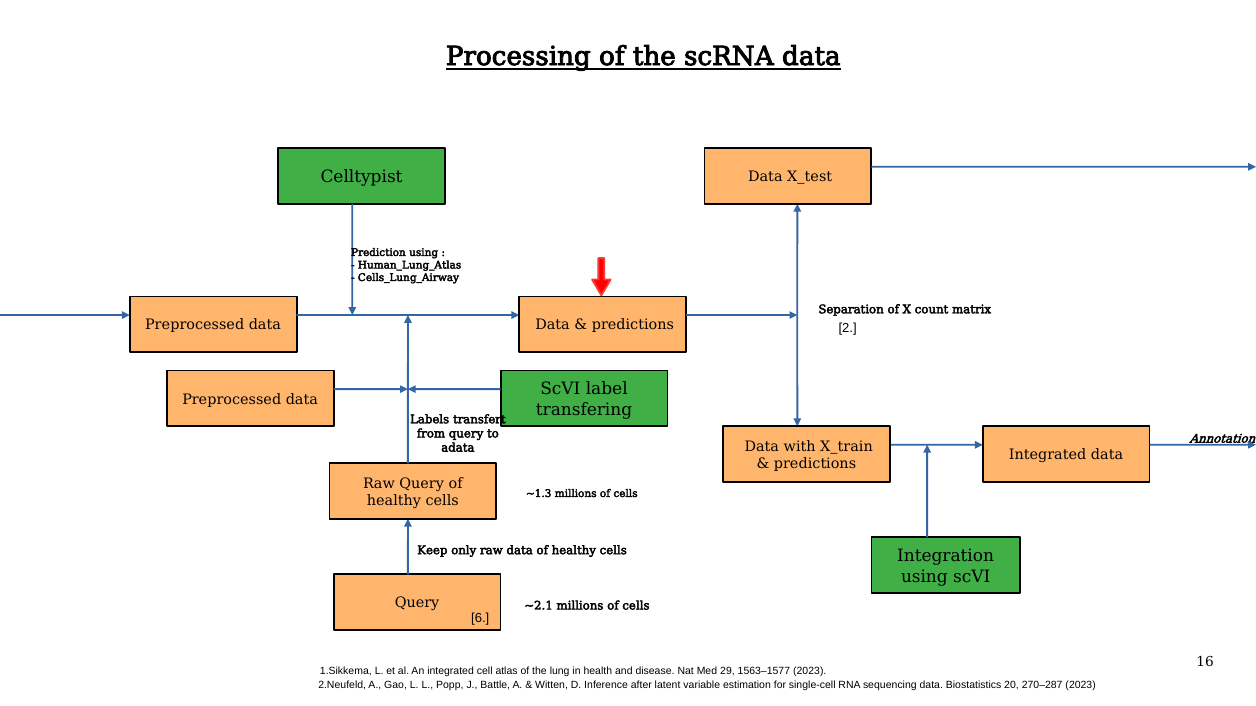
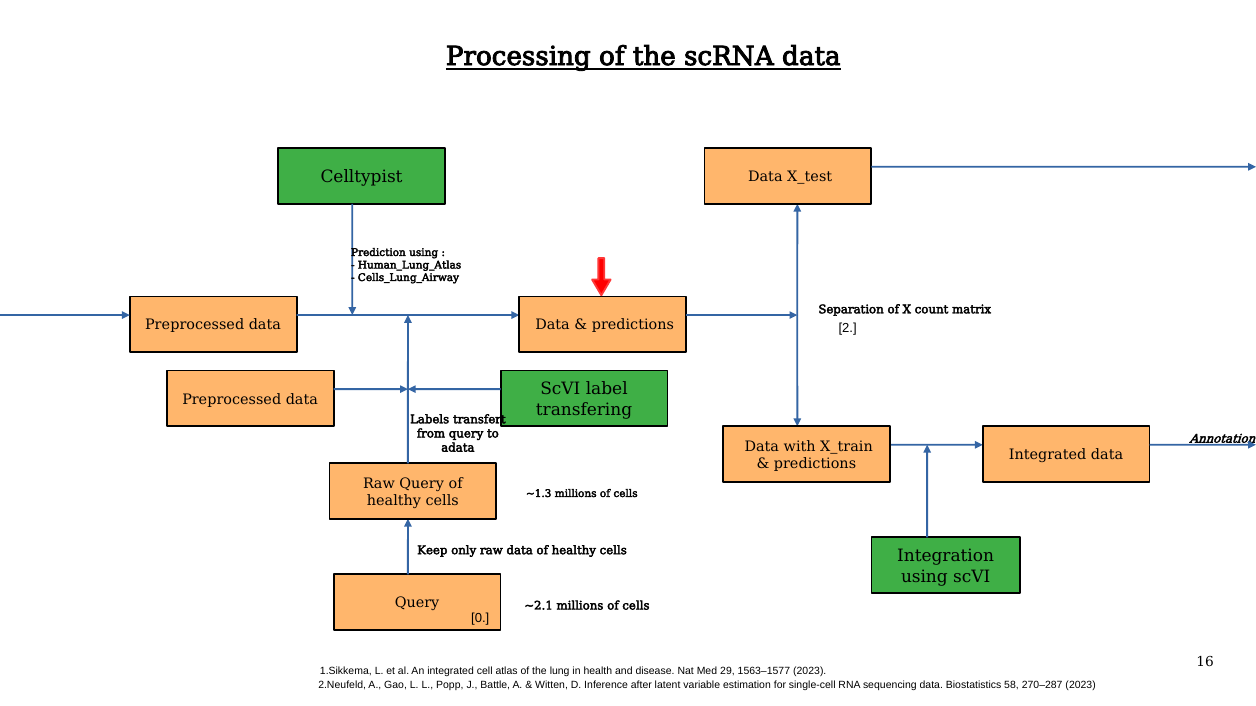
6: 6 -> 0
20: 20 -> 58
